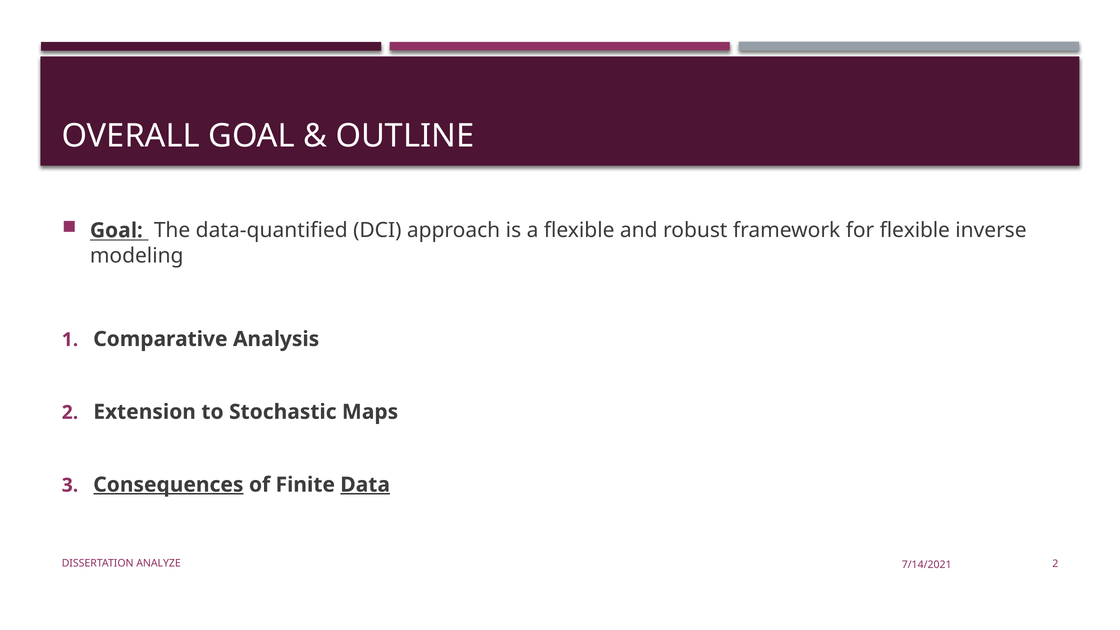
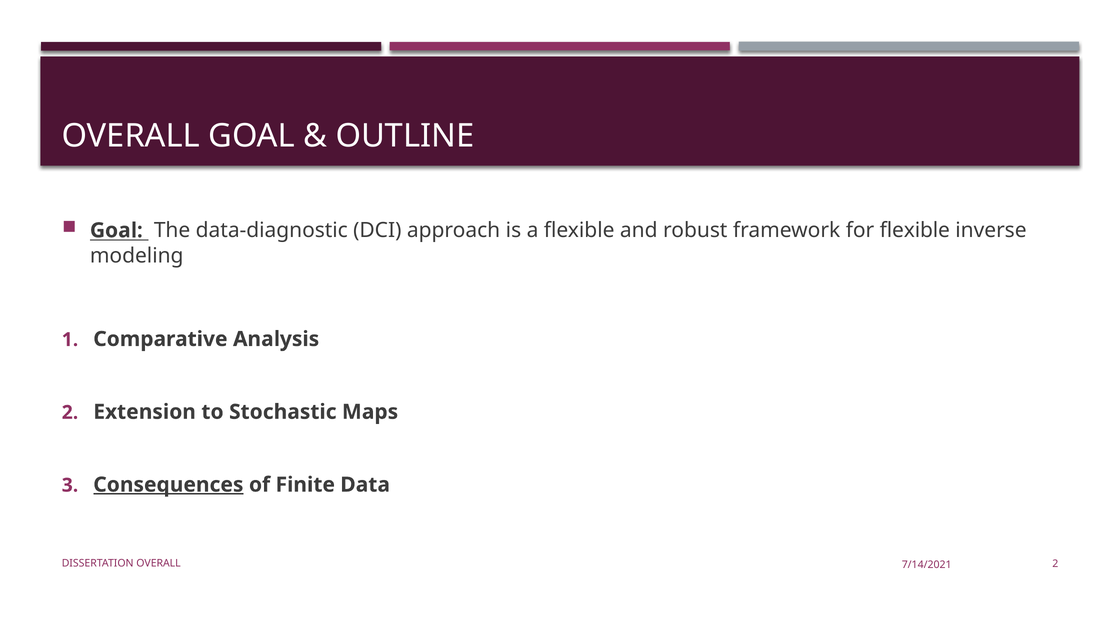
data-quantified: data-quantified -> data-diagnostic
Data underline: present -> none
DISSERTATION ANALYZE: ANALYZE -> OVERALL
